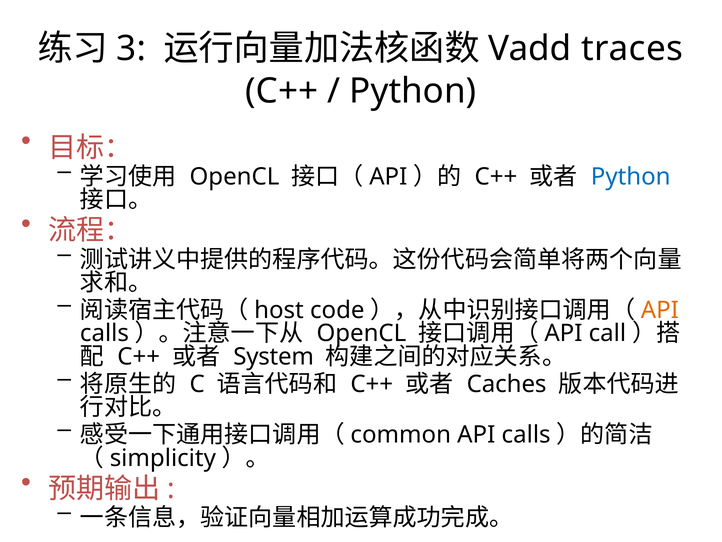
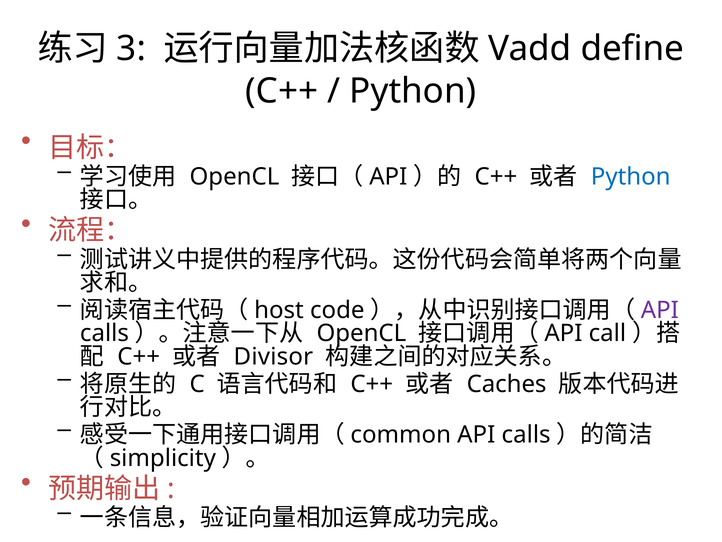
traces: traces -> define
API at (660, 310) colour: orange -> purple
System: System -> Divisor
